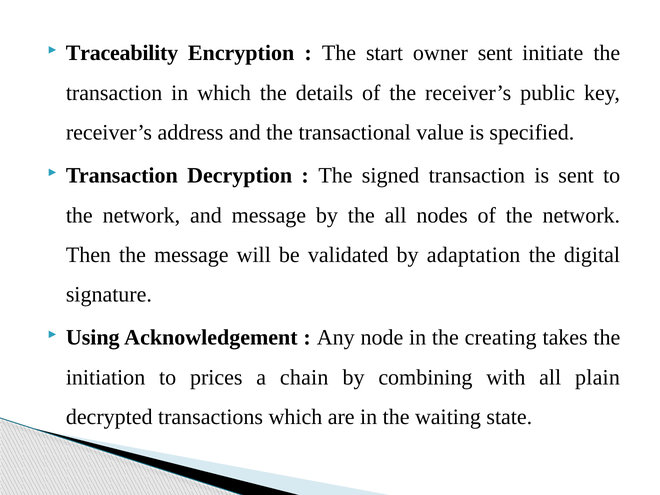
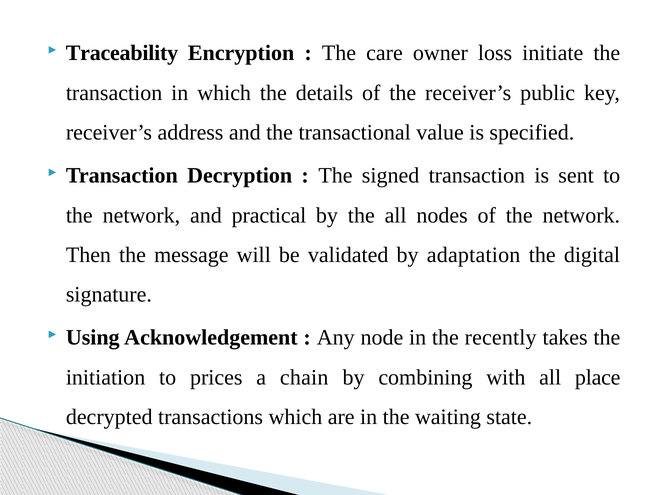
start: start -> care
owner sent: sent -> loss
and message: message -> practical
creating: creating -> recently
plain: plain -> place
